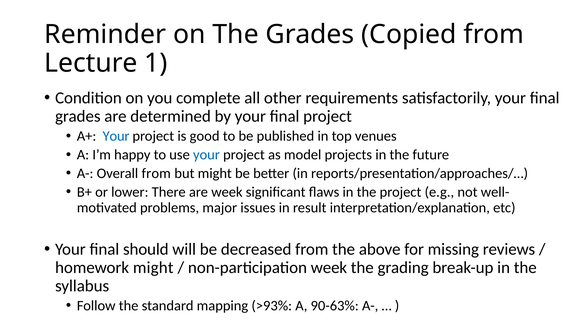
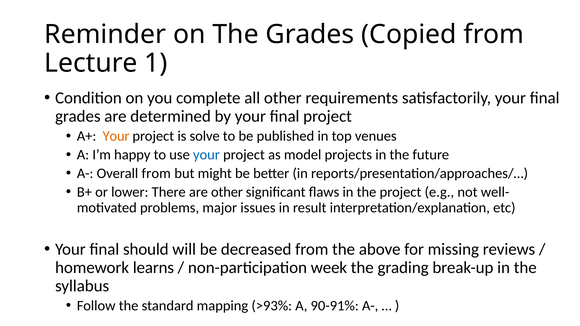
Your at (116, 136) colour: blue -> orange
good: good -> solve
are week: week -> other
homework might: might -> learns
90-63%: 90-63% -> 90-91%
